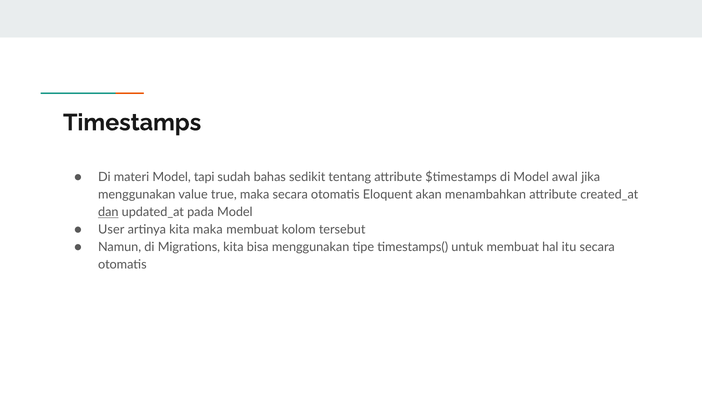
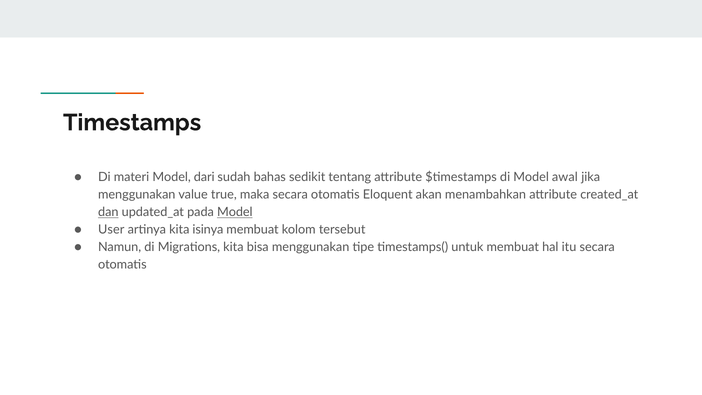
tapi: tapi -> dari
Model at (235, 212) underline: none -> present
kita maka: maka -> isinya
